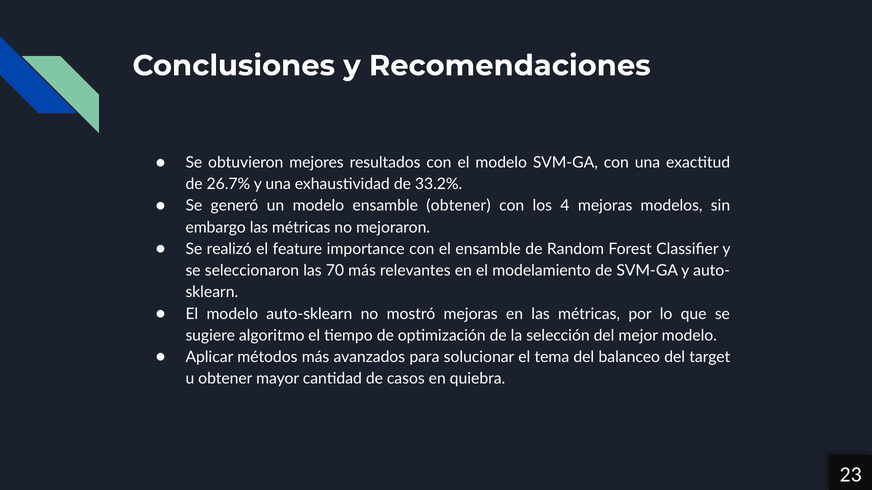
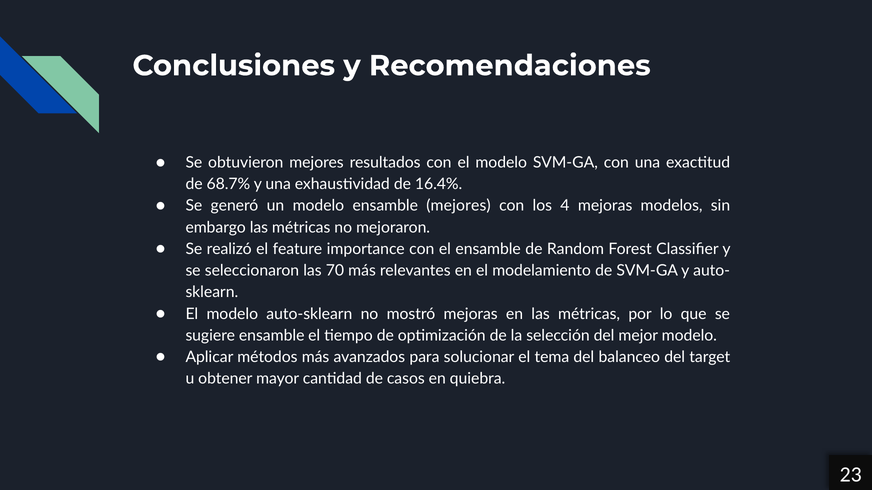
26.7%: 26.7% -> 68.7%
33.2%: 33.2% -> 16.4%
ensamble obtener: obtener -> mejores
sugiere algoritmo: algoritmo -> ensamble
